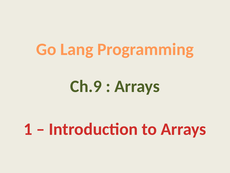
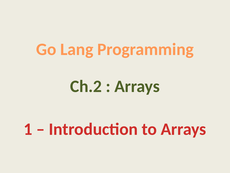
Ch.9: Ch.9 -> Ch.2
